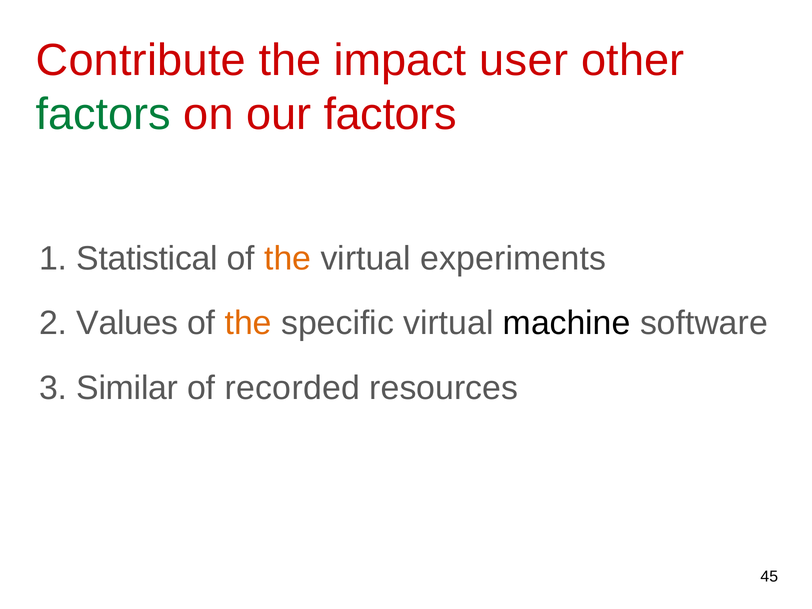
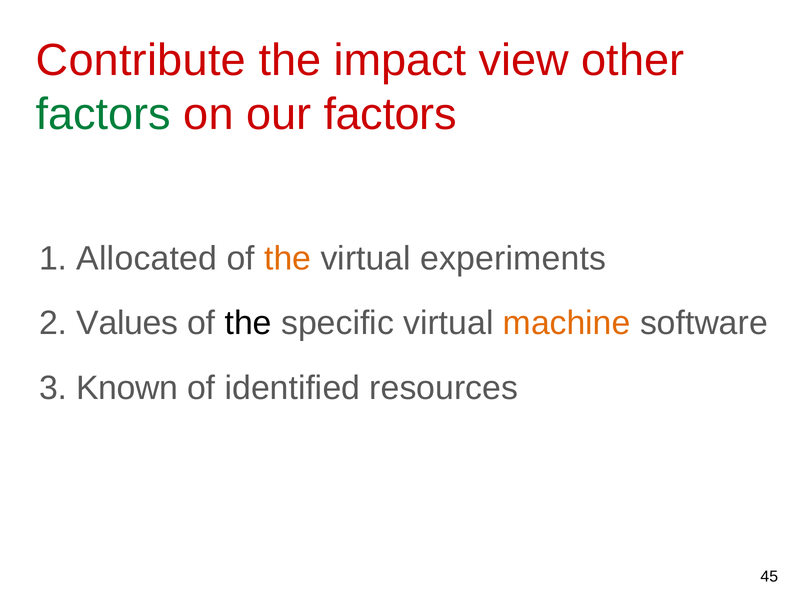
user: user -> view
Statistical: Statistical -> Allocated
the at (248, 323) colour: orange -> black
machine colour: black -> orange
Similar: Similar -> Known
recorded: recorded -> identified
